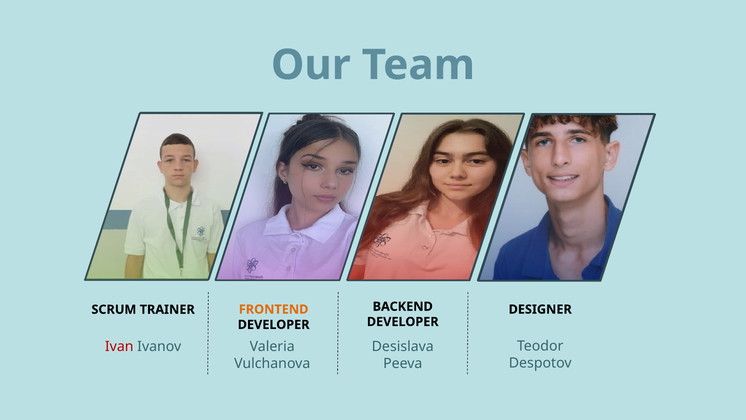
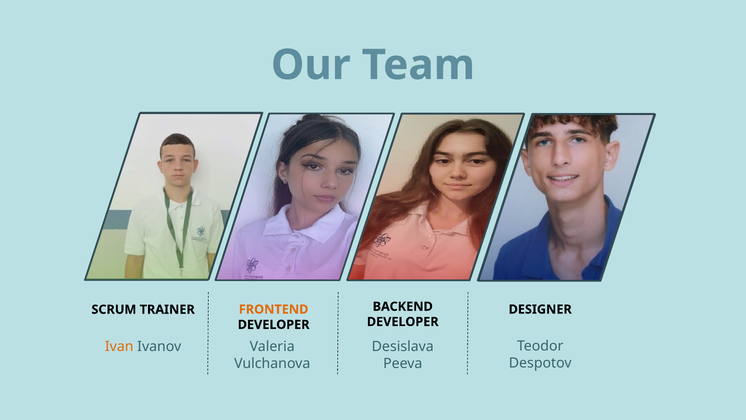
Ivan colour: red -> orange
